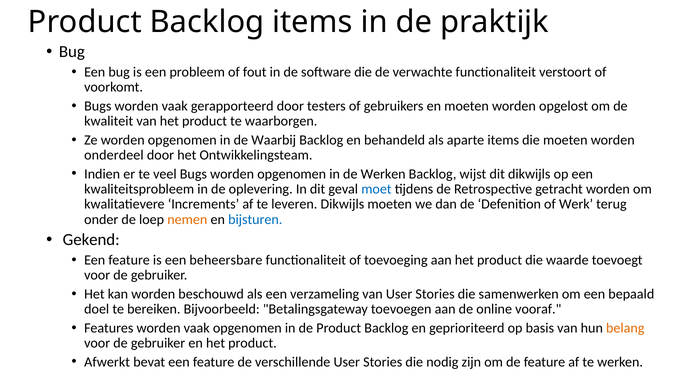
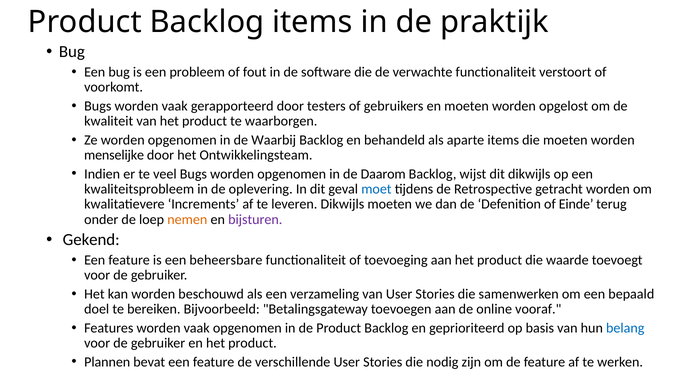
onderdeel: onderdeel -> menselijke
de Werken: Werken -> Daarom
Werk: Werk -> Einde
bijsturen colour: blue -> purple
belang colour: orange -> blue
Afwerkt: Afwerkt -> Plannen
